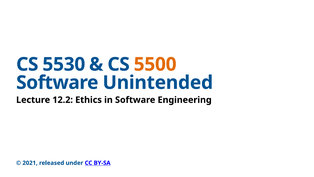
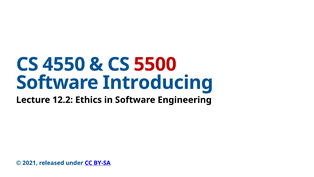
5530: 5530 -> 4550
5500 colour: orange -> red
Unintended: Unintended -> Introducing
